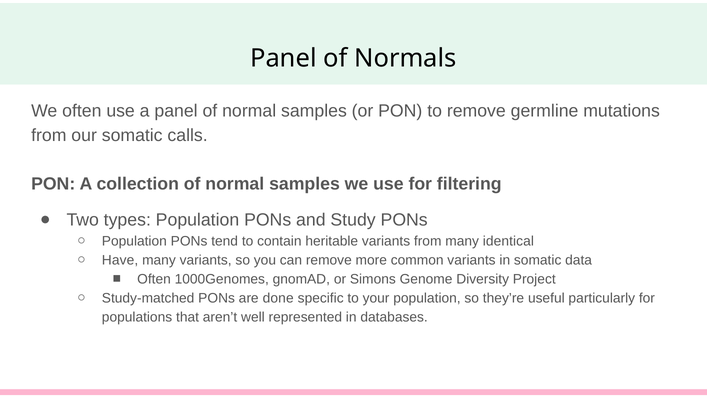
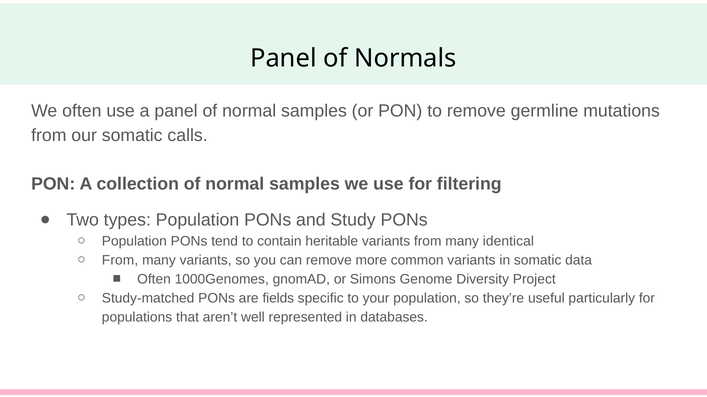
Have at (120, 261): Have -> From
done: done -> fields
